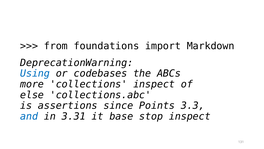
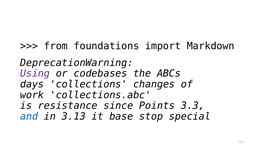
Using colour: blue -> purple
more: more -> days
collections inspect: inspect -> changes
else: else -> work
assertions: assertions -> resistance
3.31: 3.31 -> 3.13
stop inspect: inspect -> special
